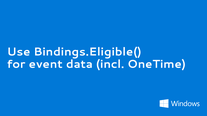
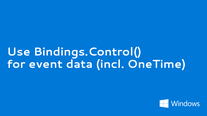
Bindings.Eligible(: Bindings.Eligible( -> Bindings.Control(
